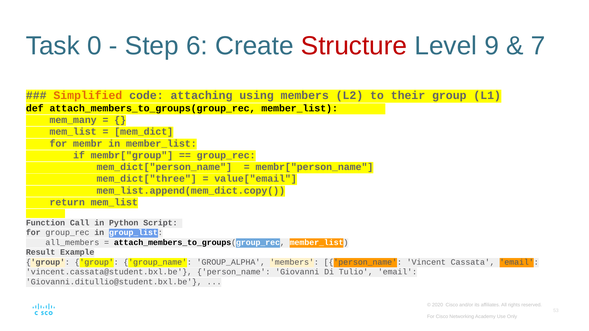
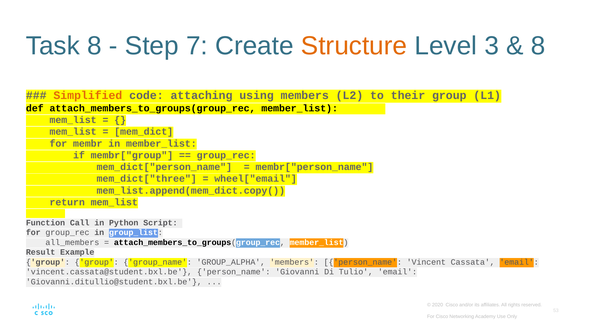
Task 0: 0 -> 8
6: 6 -> 7
Structure colour: red -> orange
9: 9 -> 3
7 at (538, 46): 7 -> 8
mem_many at (73, 120): mem_many -> mem_list
value["email: value["email -> wheel["email
